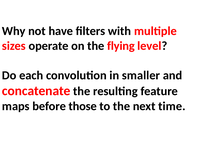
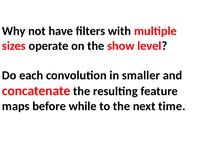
flying: flying -> show
those: those -> while
